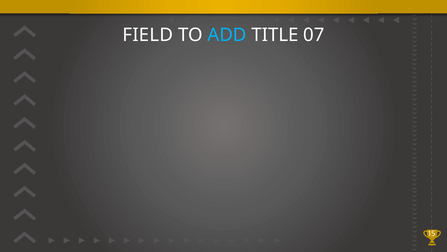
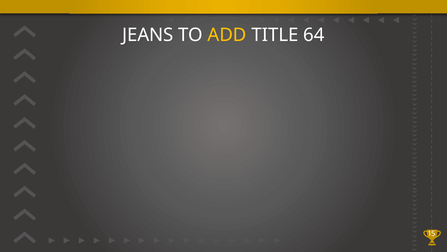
FIELD: FIELD -> JEANS
ADD colour: light blue -> yellow
07: 07 -> 64
